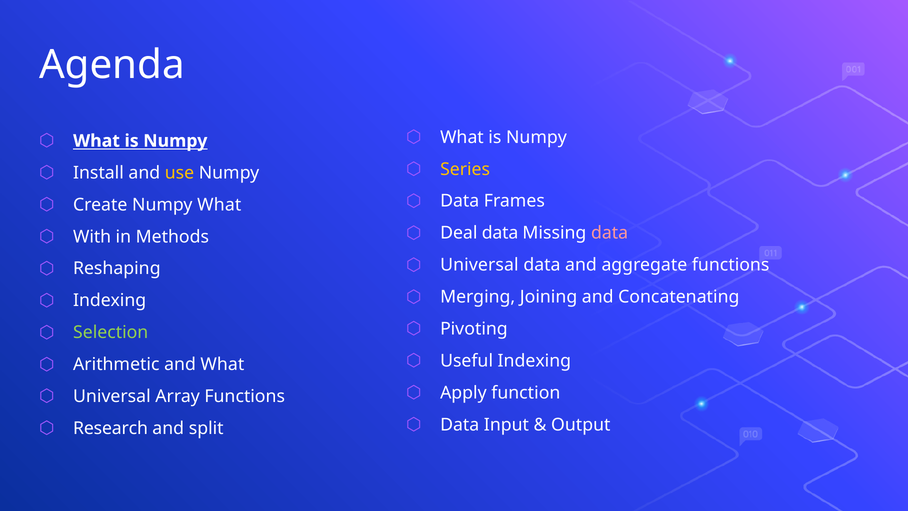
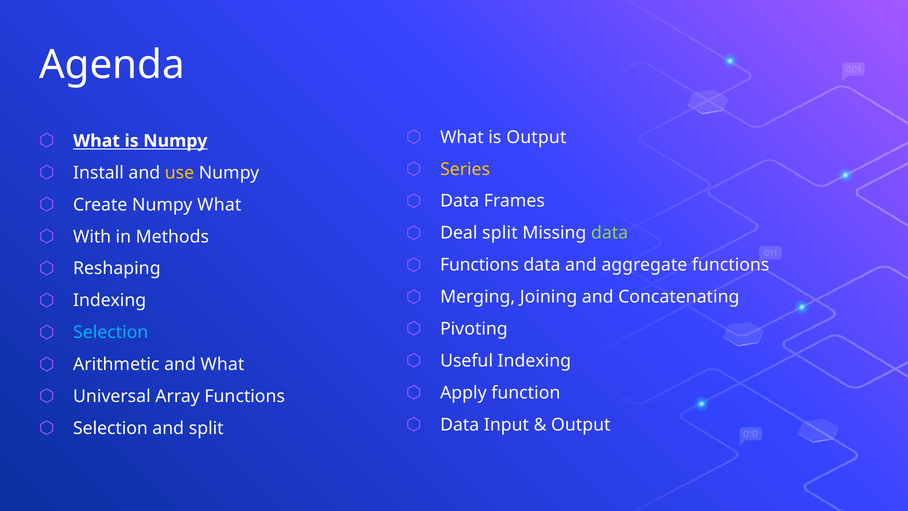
Numpy at (536, 137): Numpy -> Output
Deal data: data -> split
data at (610, 233) colour: pink -> light green
Universal at (479, 265): Universal -> Functions
Selection at (111, 332) colour: light green -> light blue
Research at (111, 428): Research -> Selection
